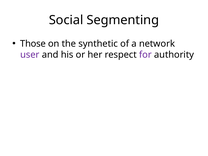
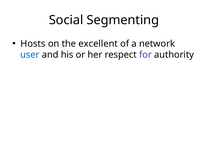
Those: Those -> Hosts
synthetic: synthetic -> excellent
user colour: purple -> blue
